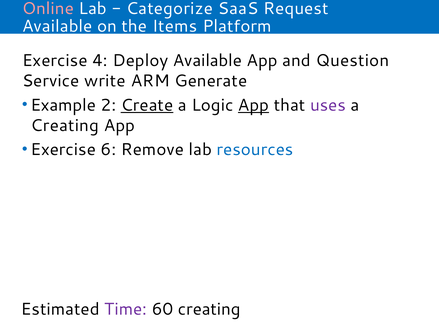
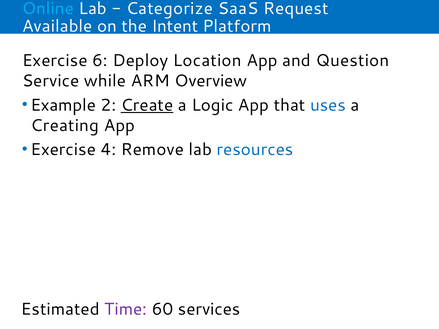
Online colour: pink -> light blue
Items: Items -> Intent
4: 4 -> 6
Deploy Available: Available -> Location
write: write -> while
Generate: Generate -> Overview
App at (254, 105) underline: present -> none
uses colour: purple -> blue
6: 6 -> 4
60 creating: creating -> services
